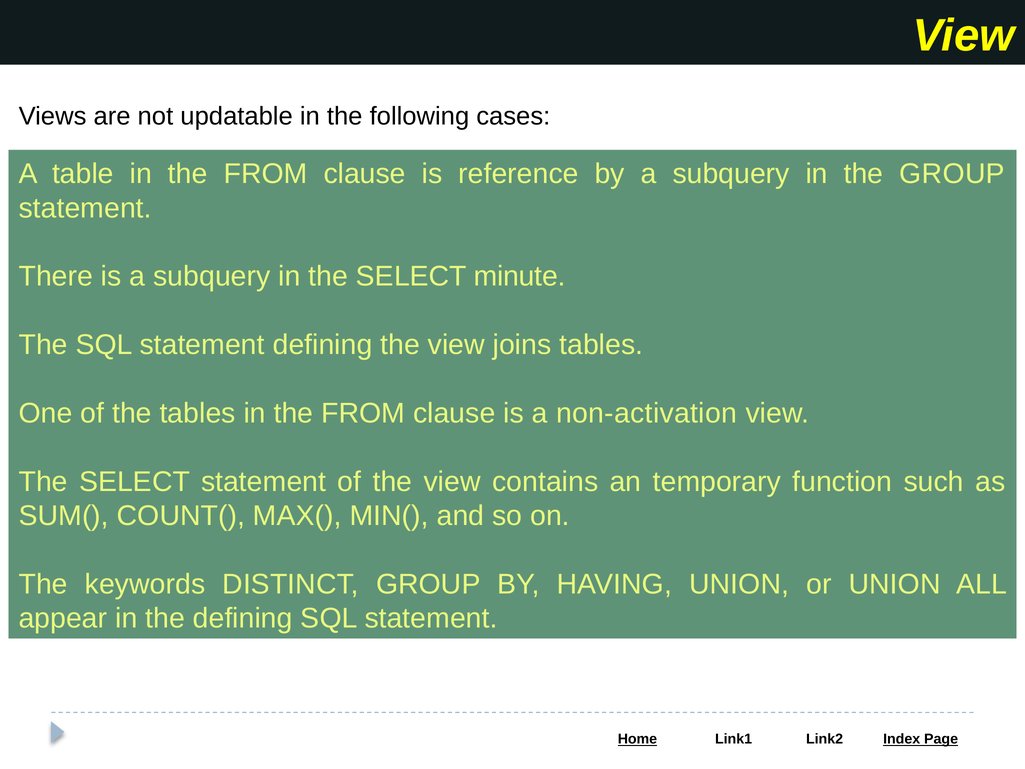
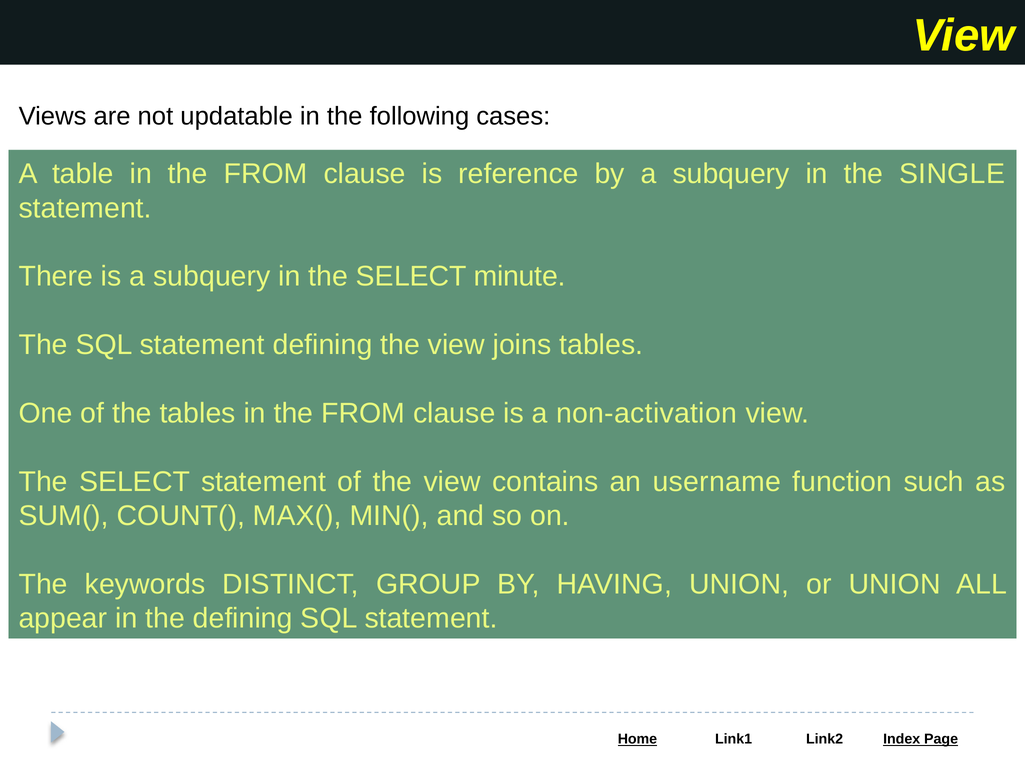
the GROUP: GROUP -> SINGLE
temporary: temporary -> username
